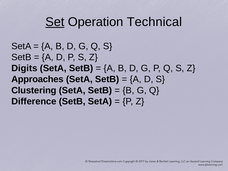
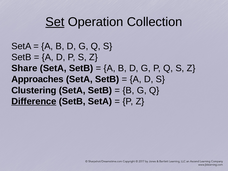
Technical: Technical -> Collection
Digits: Digits -> Share
Difference underline: none -> present
